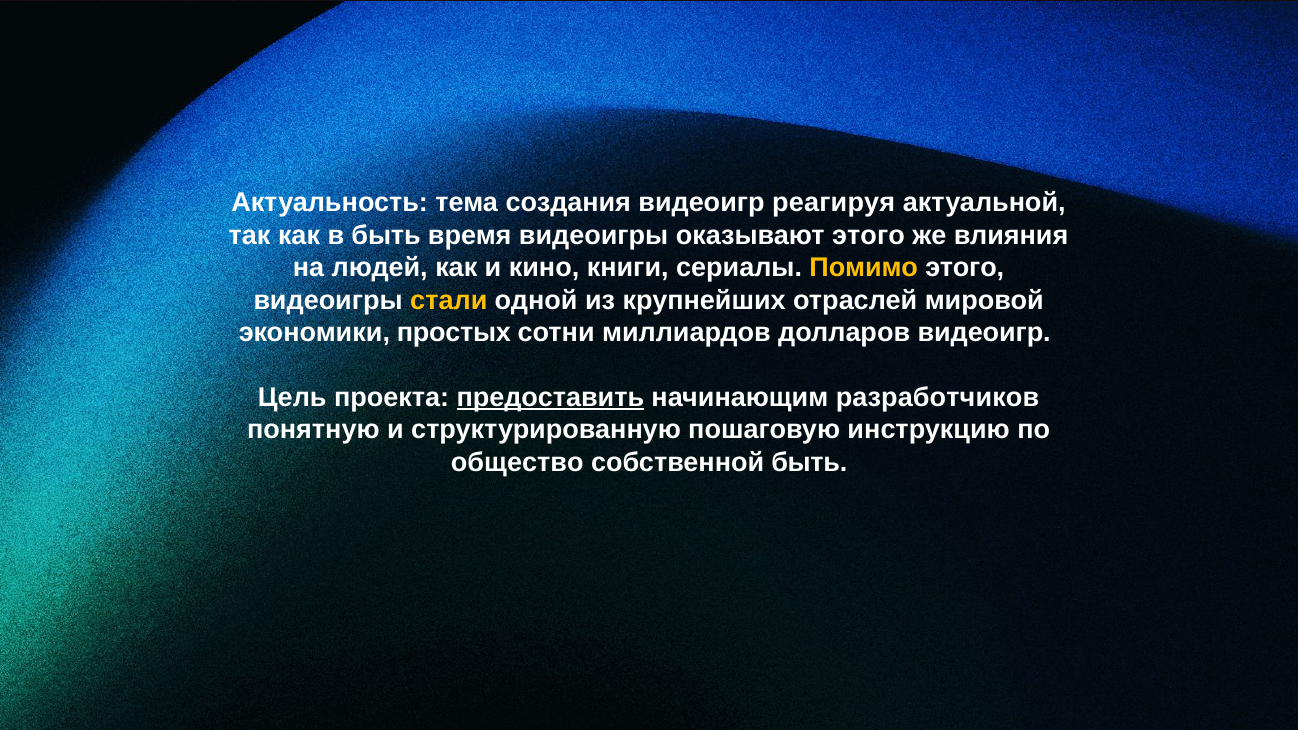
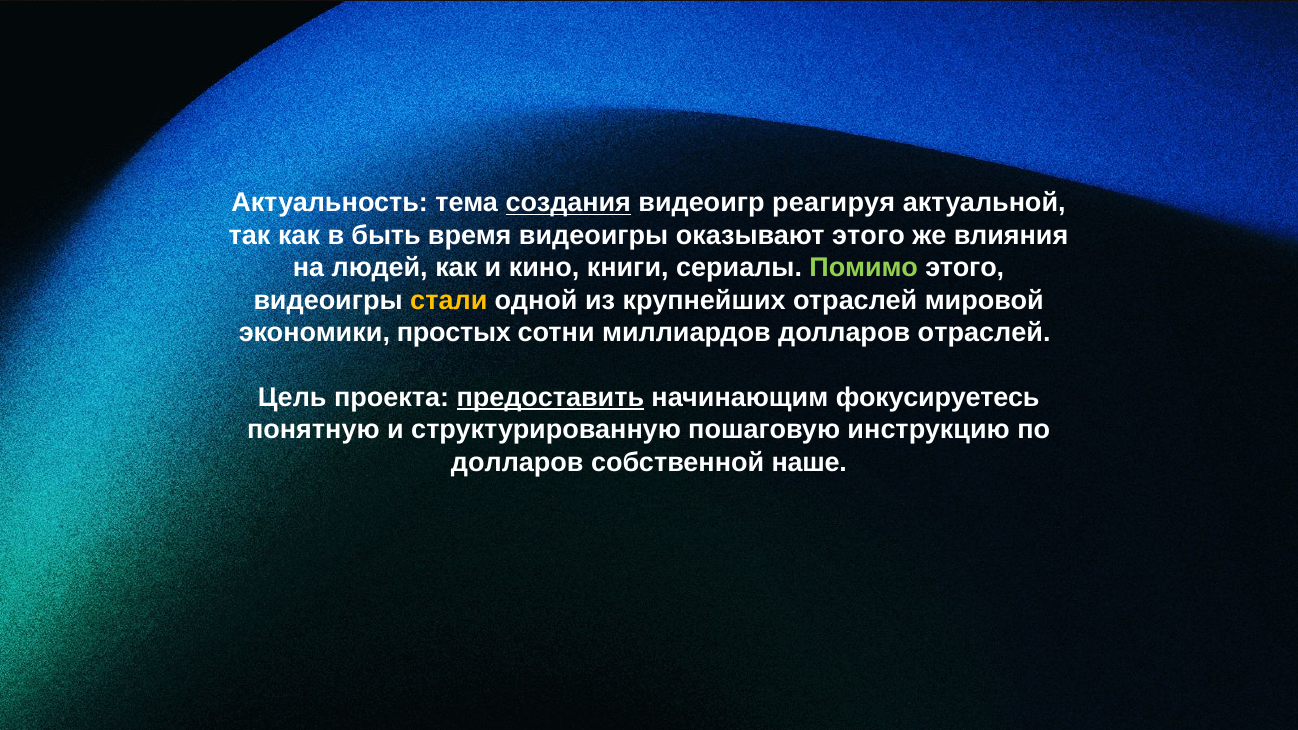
создания underline: none -> present
Помимо colour: yellow -> light green
долларов видеоигр: видеоигр -> отраслей
разработчиков: разработчиков -> фокусируетесь
общество at (517, 462): общество -> долларов
собственной быть: быть -> наше
